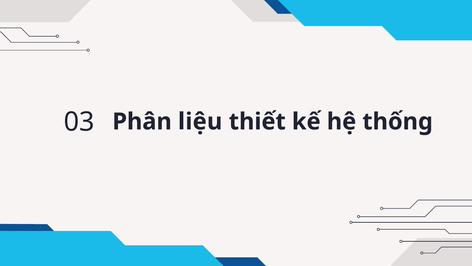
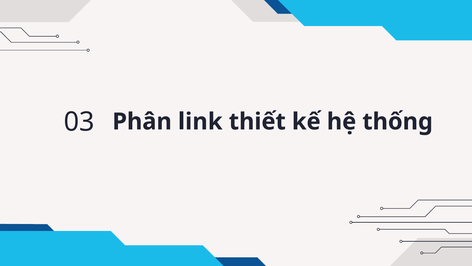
liệu: liệu -> link
